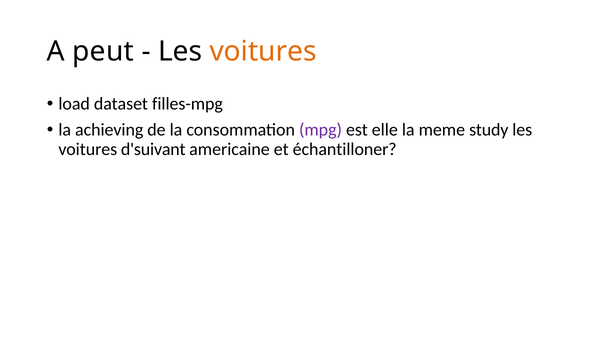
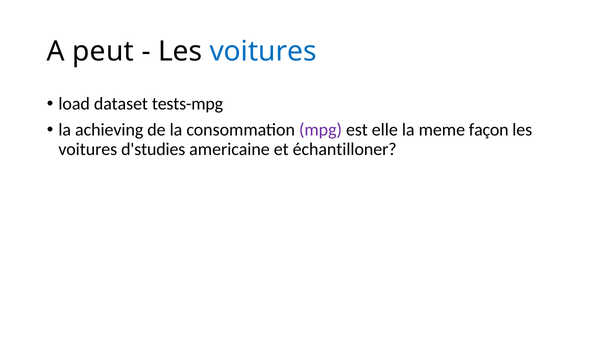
voitures at (263, 52) colour: orange -> blue
filles-mpg: filles-mpg -> tests-mpg
study: study -> façon
d'suivant: d'suivant -> d'studies
